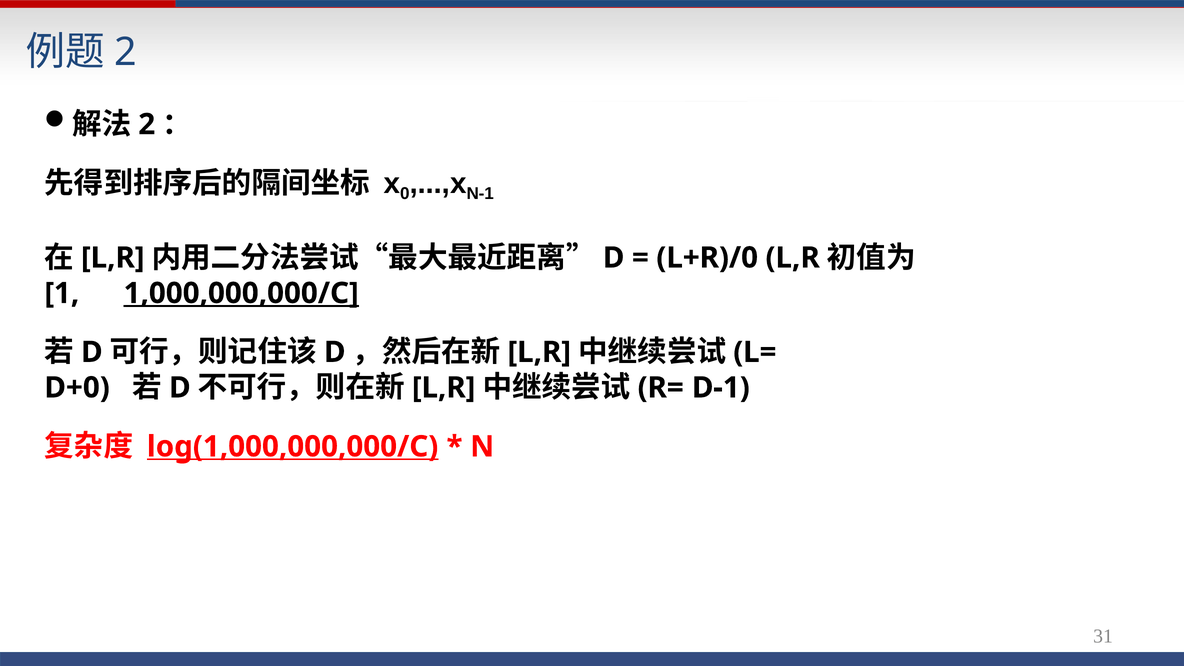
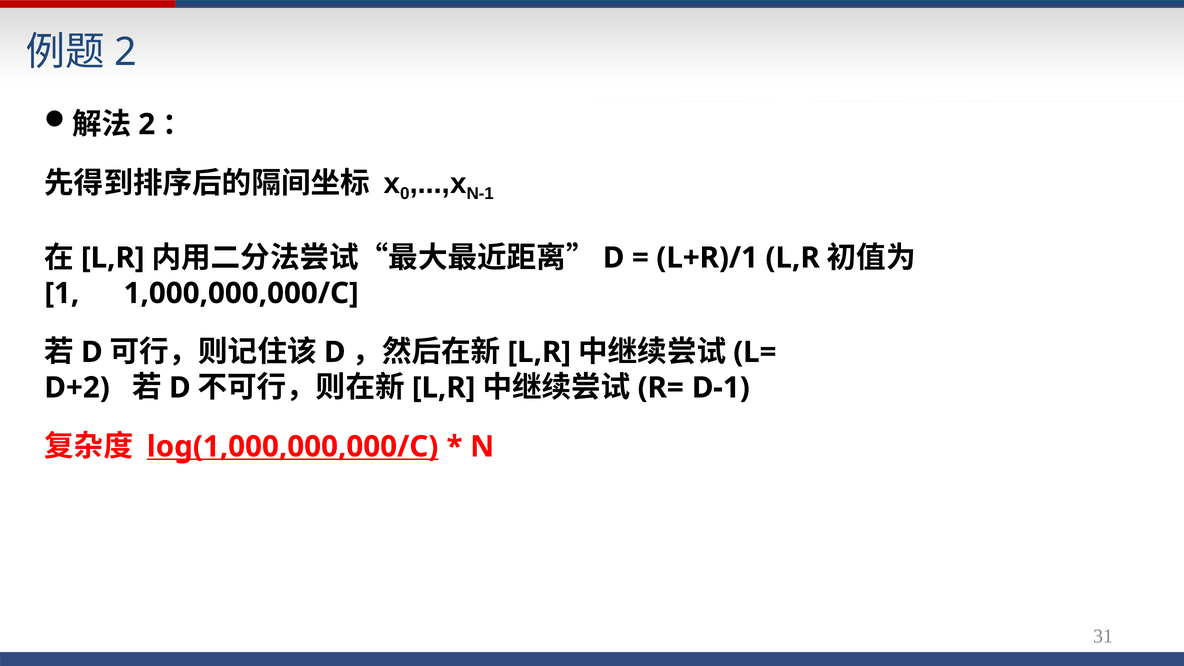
L+R)/0: L+R)/0 -> L+R)/1
1,000,000,000/C underline: present -> none
D+0: D+0 -> D+2
